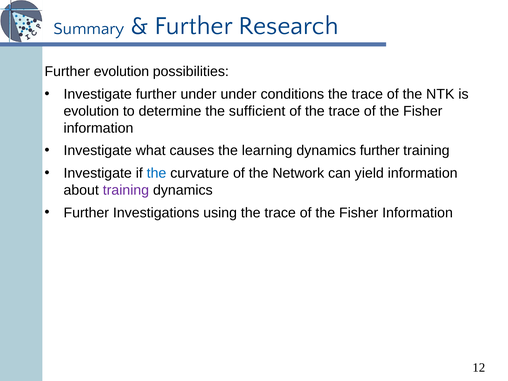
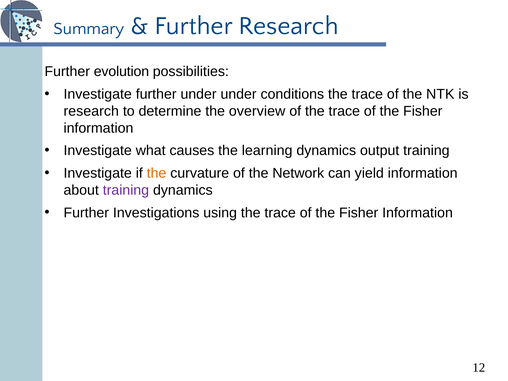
evolution at (91, 111): evolution -> research
sufficient: sufficient -> overview
dynamics further: further -> output
the at (157, 173) colour: blue -> orange
